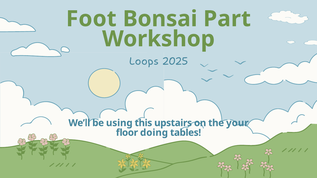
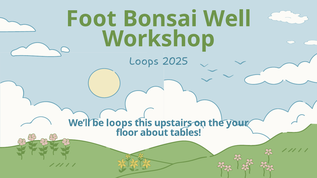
Part: Part -> Well
be using: using -> loops
doing: doing -> about
